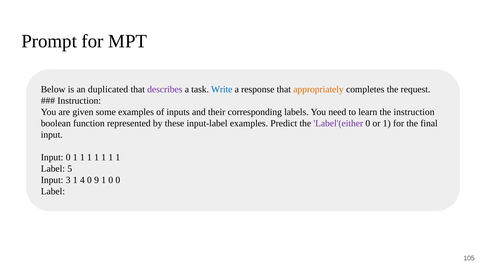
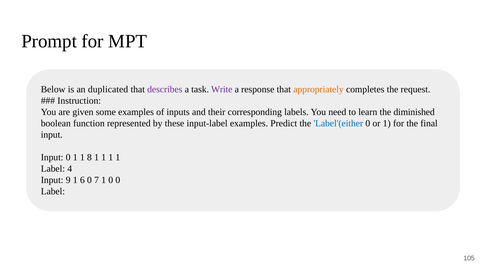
Write colour: blue -> purple
the instruction: instruction -> diminished
Label'(either colour: purple -> blue
0 1 1 1: 1 -> 8
5: 5 -> 4
3: 3 -> 9
4: 4 -> 6
9: 9 -> 7
